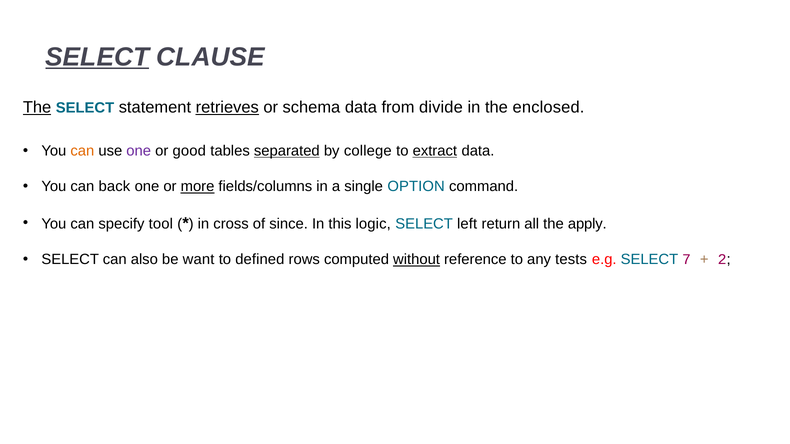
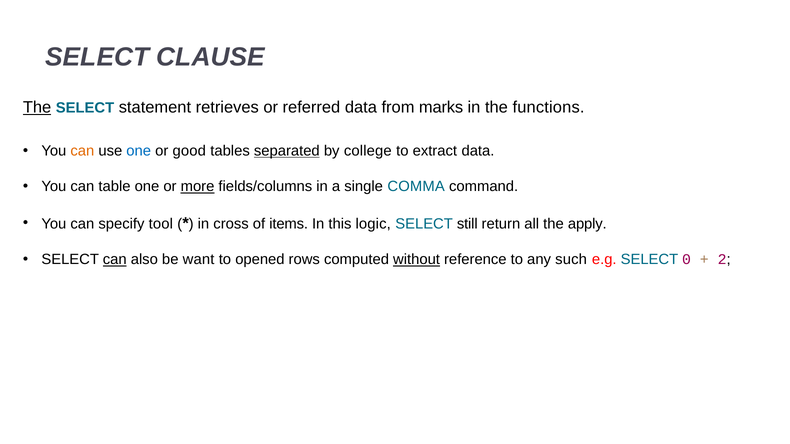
SELECT at (97, 57) underline: present -> none
retrieves underline: present -> none
schema: schema -> referred
divide: divide -> marks
enclosed: enclosed -> functions
one at (139, 151) colour: purple -> blue
extract underline: present -> none
back: back -> table
OPTION: OPTION -> COMMA
since: since -> items
left: left -> still
can at (115, 260) underline: none -> present
defined: defined -> opened
tests: tests -> such
7: 7 -> 0
